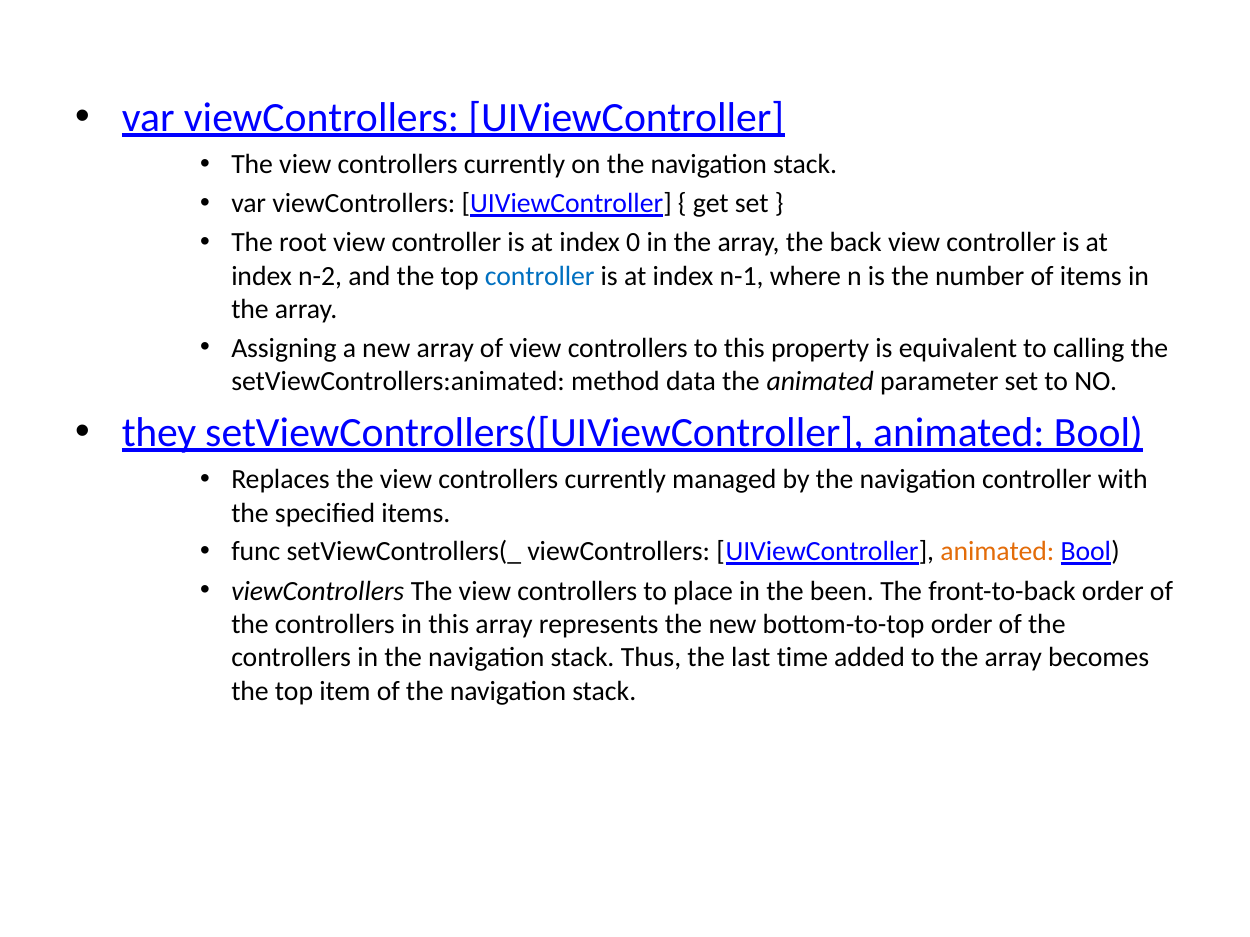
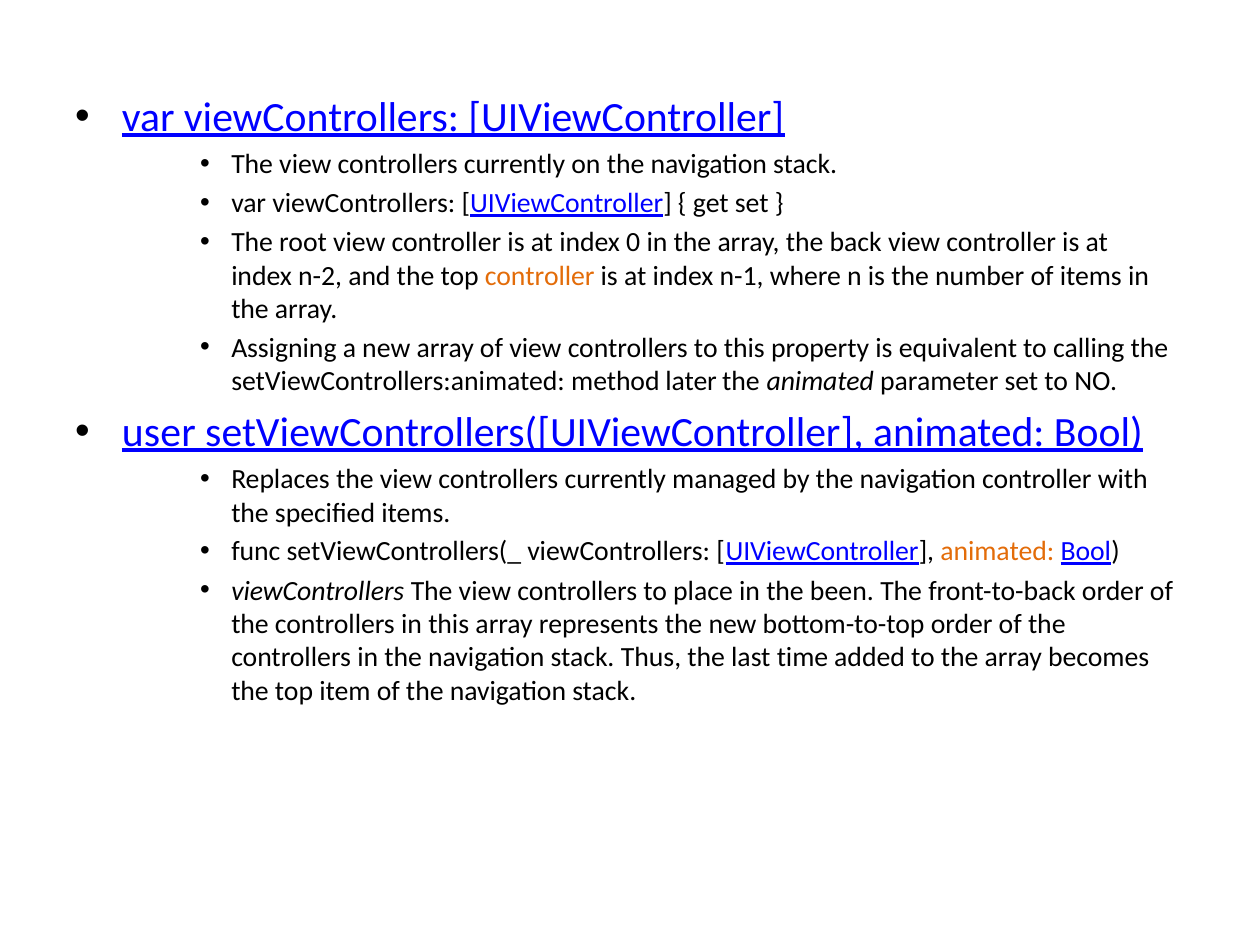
controller at (540, 276) colour: blue -> orange
data: data -> later
they: they -> user
